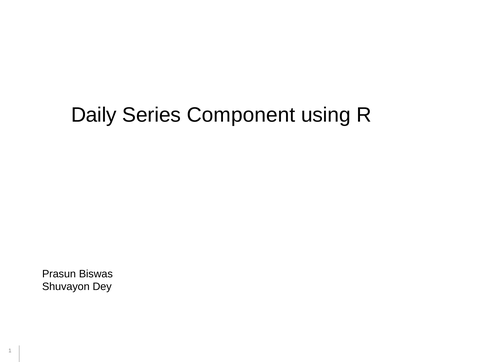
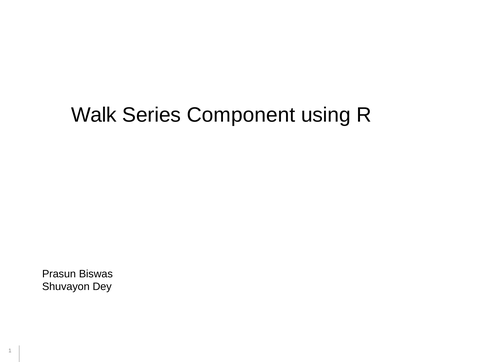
Daily: Daily -> Walk
